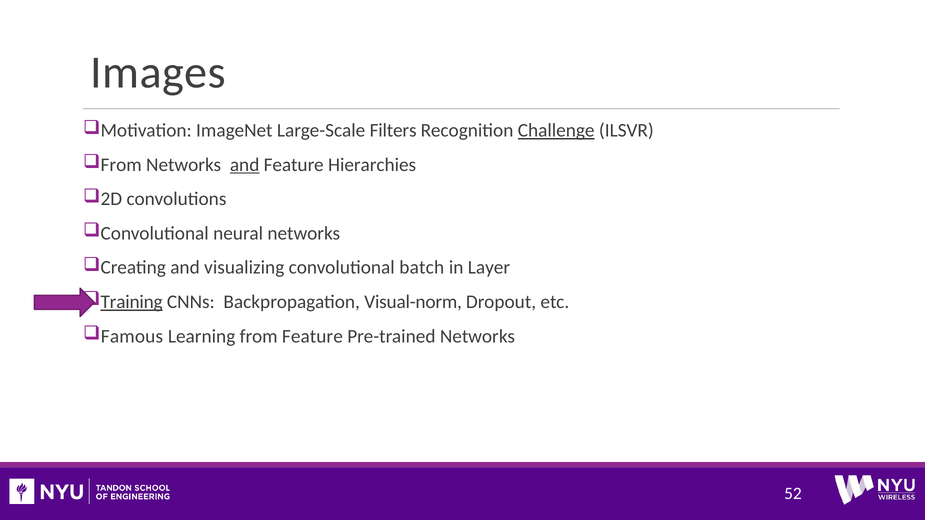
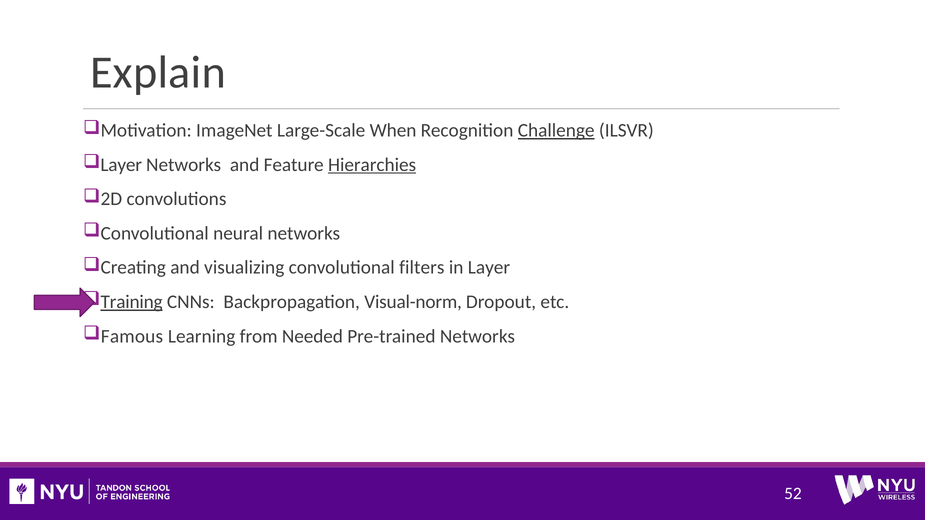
Images: Images -> Explain
Filters: Filters -> When
From at (121, 165): From -> Layer
and at (245, 165) underline: present -> none
Hierarchies underline: none -> present
batch: batch -> filters
from Feature: Feature -> Needed
